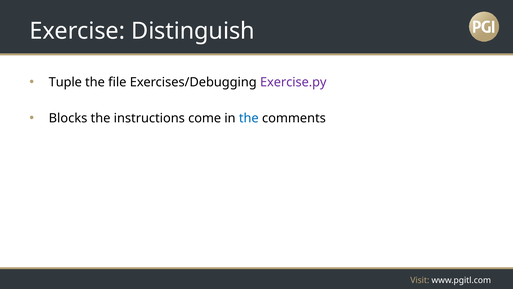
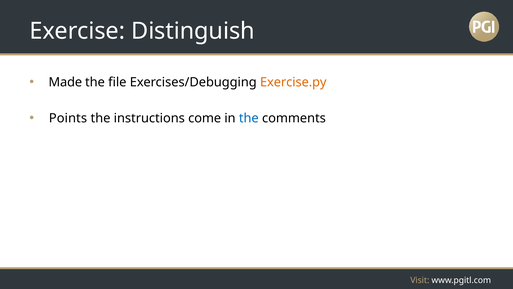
Tuple: Tuple -> Made
Exercise.py colour: purple -> orange
Blocks: Blocks -> Points
